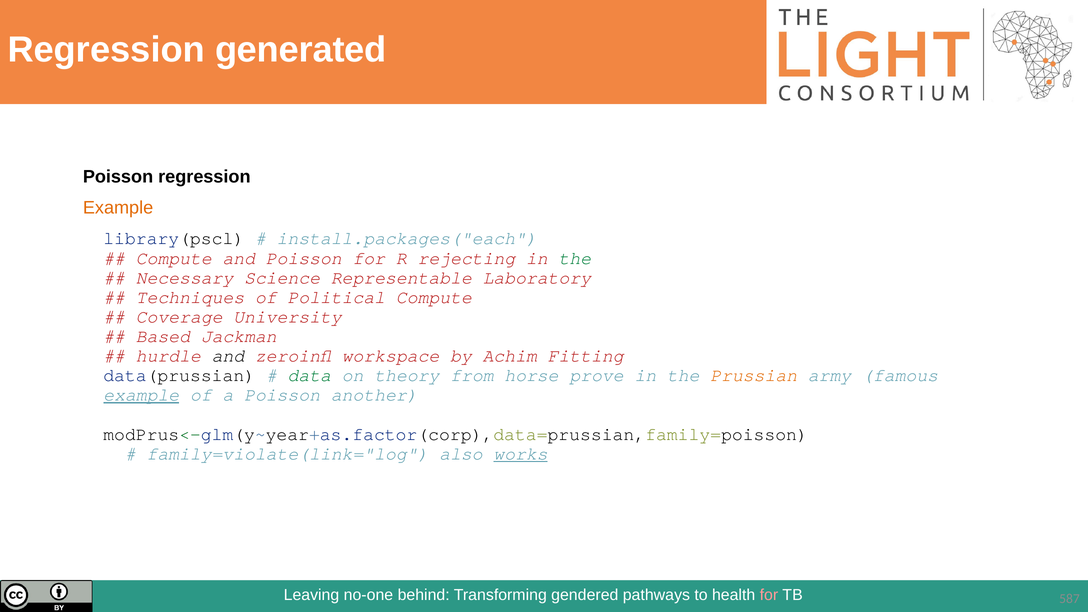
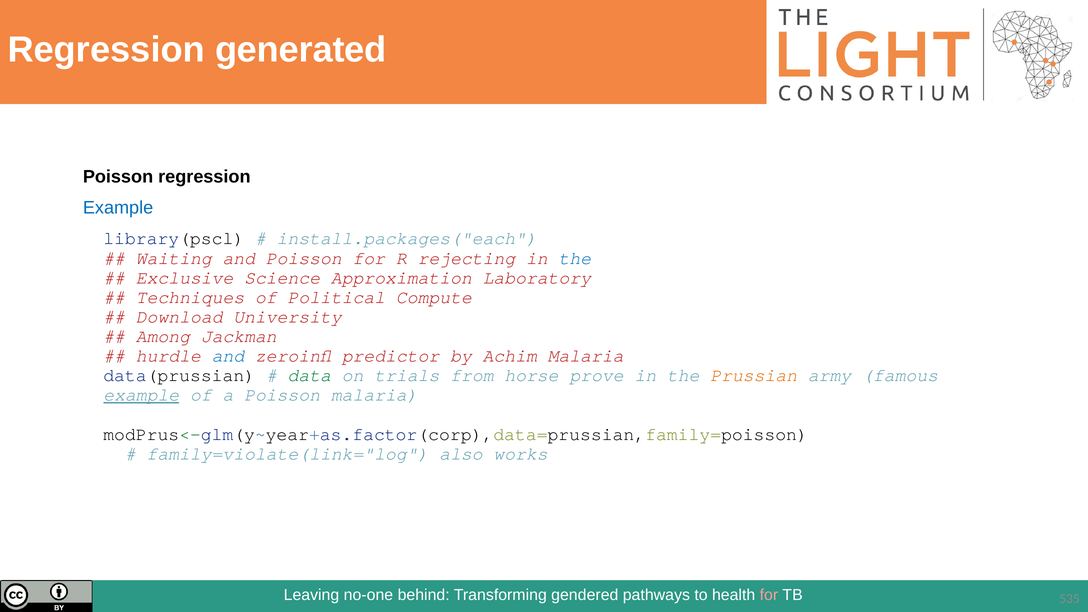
Example at (118, 208) colour: orange -> blue
Compute at (174, 258): Compute -> Waiting
the at (575, 258) colour: green -> blue
Necessary: Necessary -> Exclusive
Representable: Representable -> Approximation
Coverage: Coverage -> Download
Based: Based -> Among
and at (228, 356) colour: black -> blue
workspace: workspace -> predictor
Achim Fitting: Fitting -> Malaria
theory: theory -> trials
Poisson another: another -> malaria
works underline: present -> none
587: 587 -> 535
